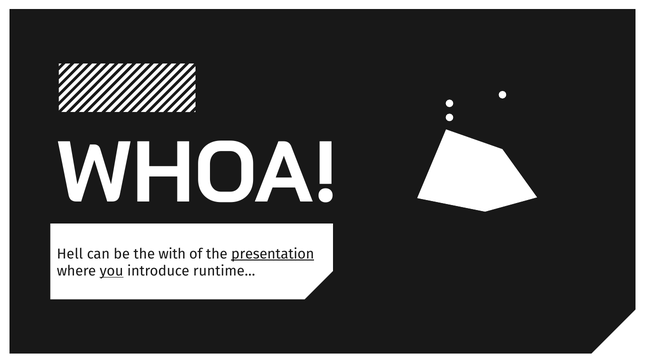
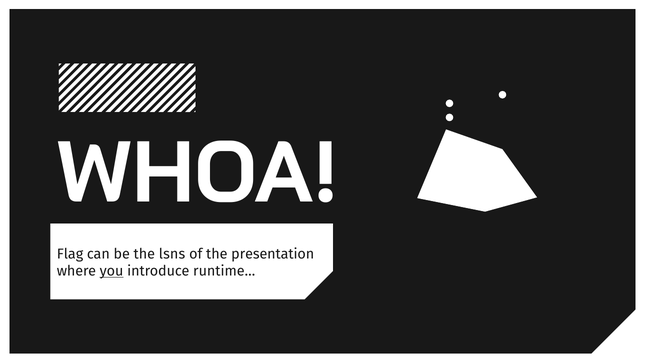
Hell: Hell -> Flag
with: with -> lsns
presentation underline: present -> none
